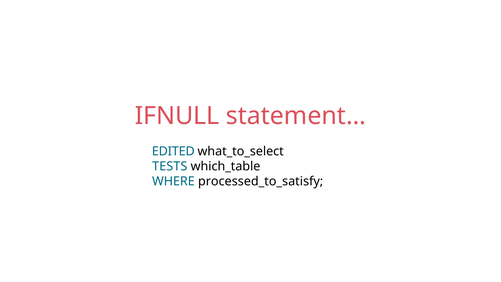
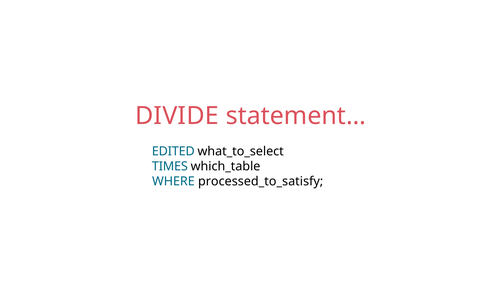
IFNULL: IFNULL -> DIVIDE
TESTS: TESTS -> TIMES
